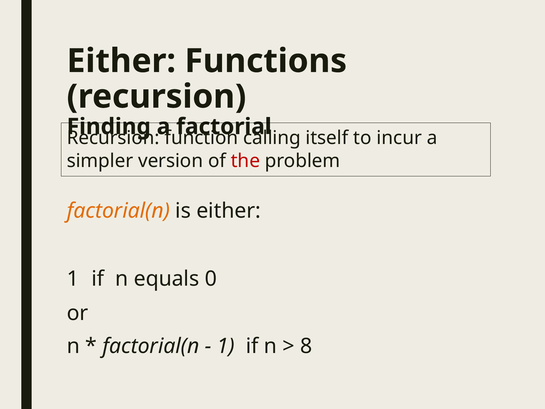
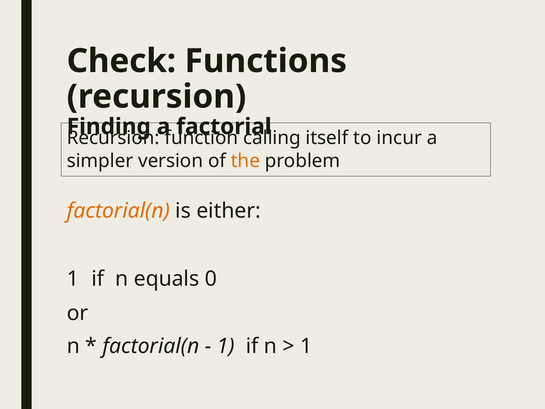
Either at (121, 61): Either -> Check
the colour: red -> orange
8 at (306, 346): 8 -> 1
